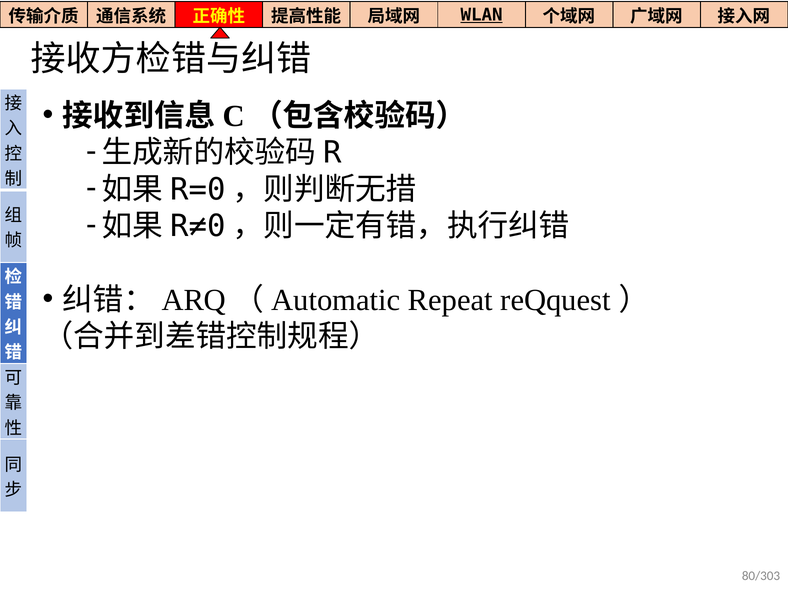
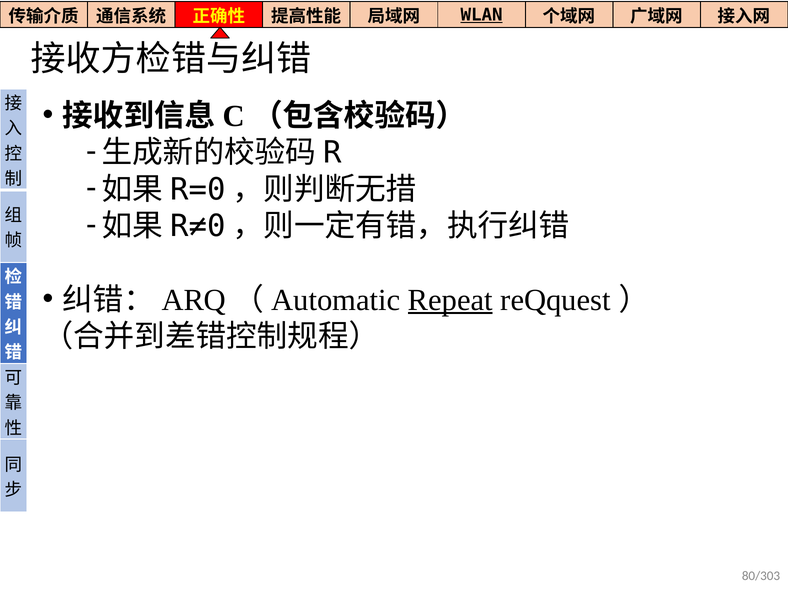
Repeat underline: none -> present
